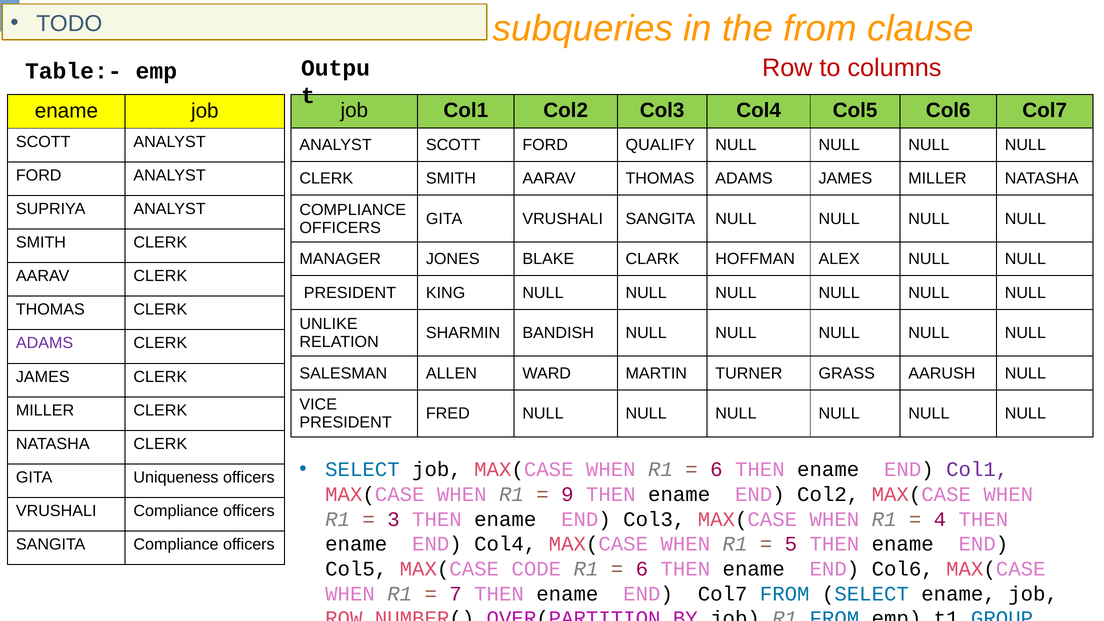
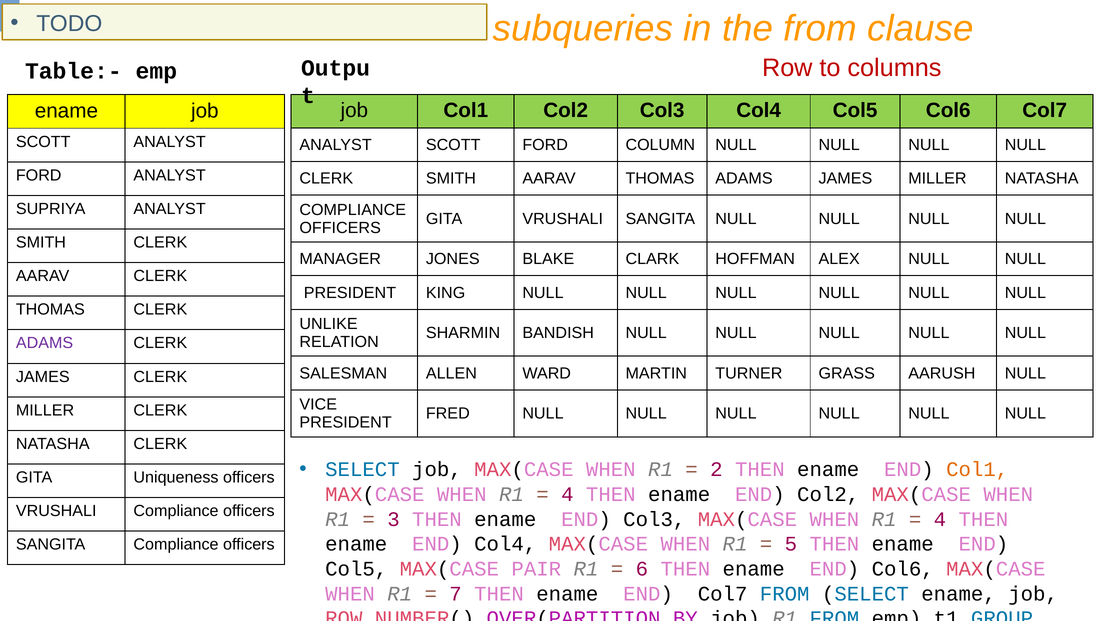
QUALIFY: QUALIFY -> COLUMN
6 at (716, 469): 6 -> 2
Col1 at (977, 469) colour: purple -> orange
9 at (567, 494): 9 -> 4
CODE: CODE -> PAIR
